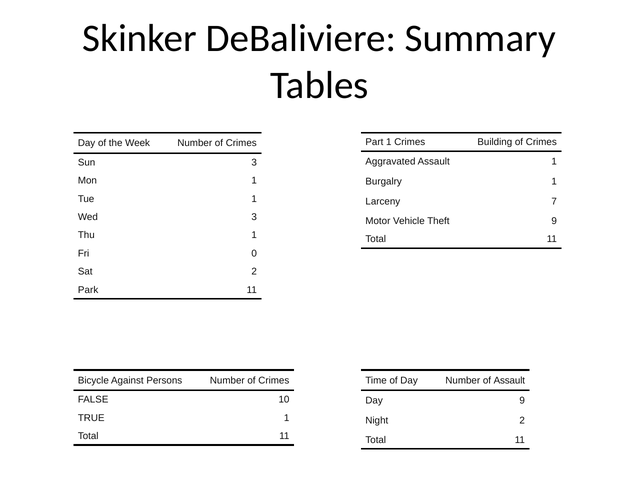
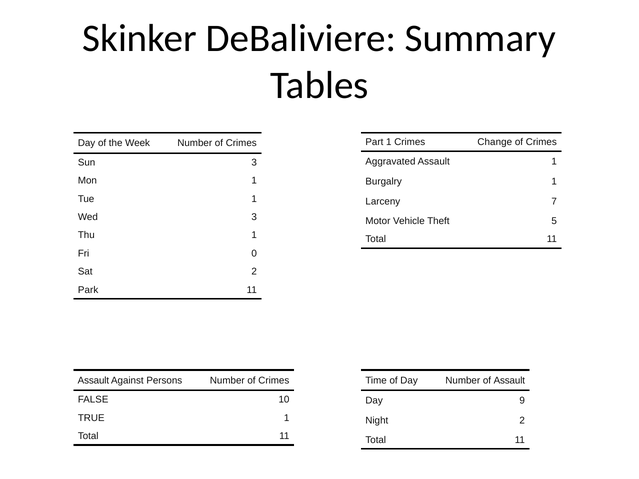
Building: Building -> Change
Theft 9: 9 -> 5
Bicycle at (93, 380): Bicycle -> Assault
